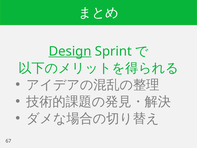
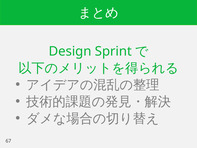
Design underline: present -> none
